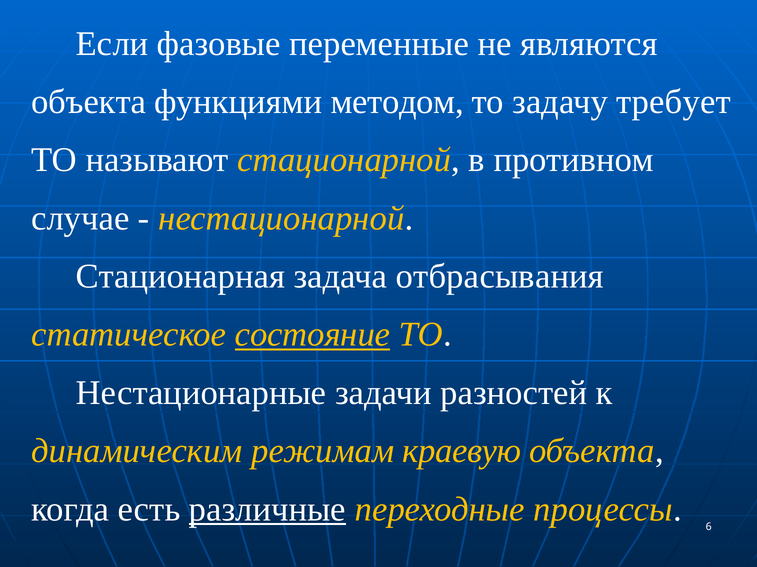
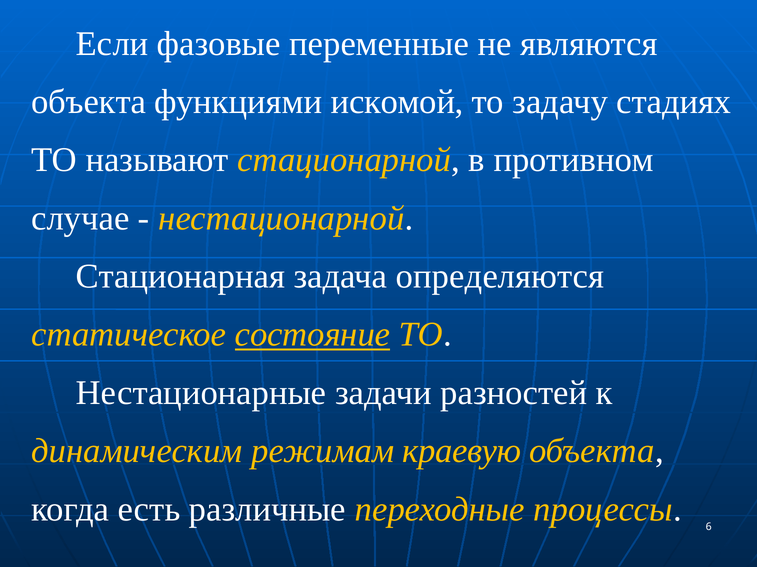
методом: методом -> искомой
требует: требует -> стадиях
отбрасывания: отбрасывания -> определяются
различные underline: present -> none
